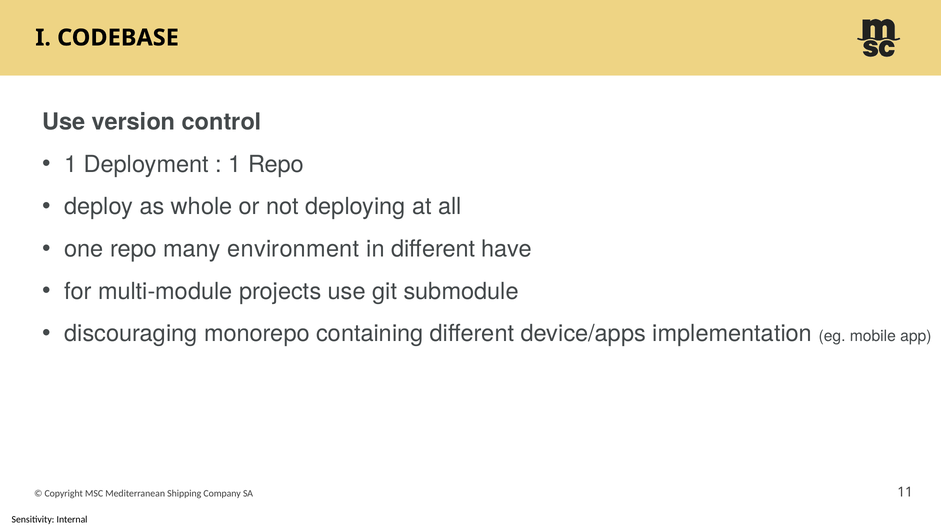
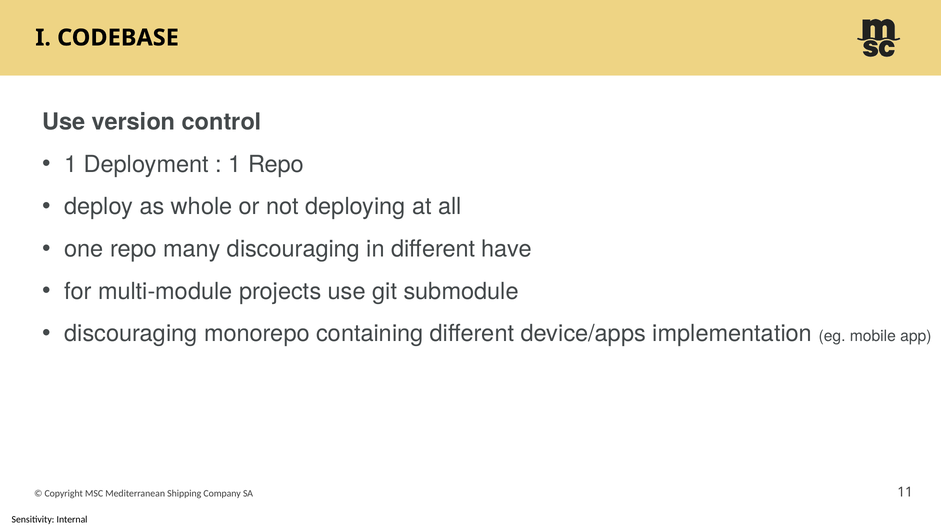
many environment: environment -> discouraging
